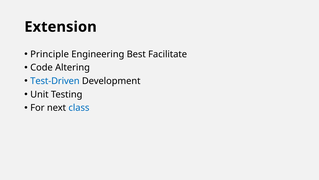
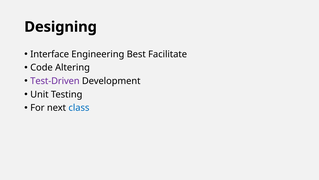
Extension: Extension -> Designing
Principle: Principle -> Interface
Test-Driven colour: blue -> purple
